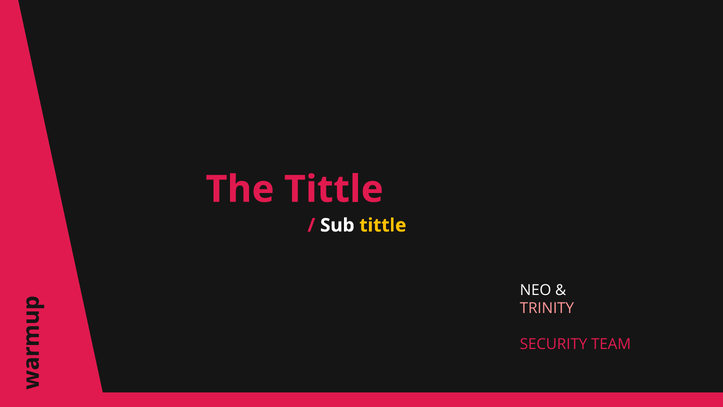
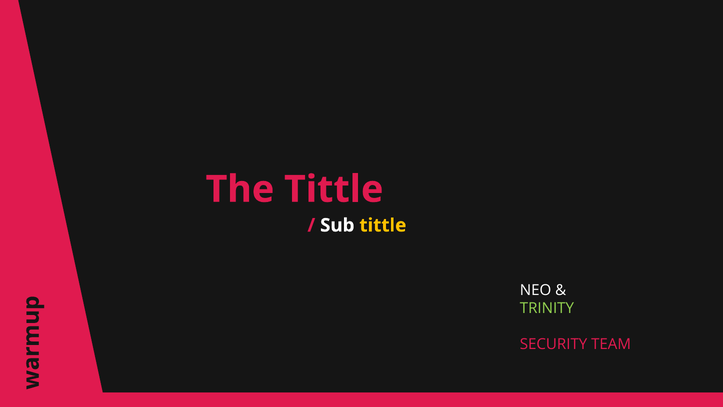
TRINITY colour: pink -> light green
